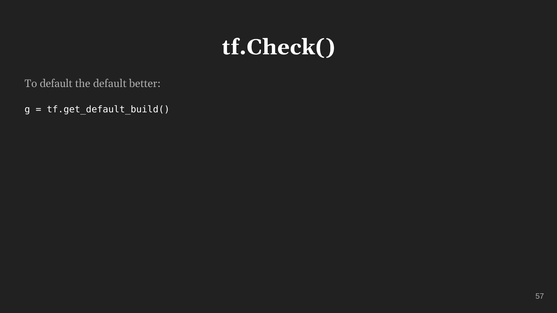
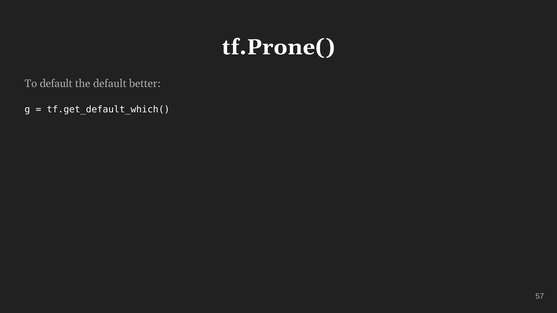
tf.Check(: tf.Check( -> tf.Prone(
tf.get_default_build(: tf.get_default_build( -> tf.get_default_which(
